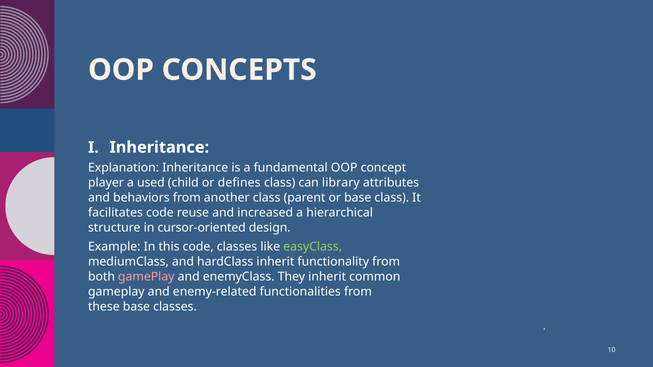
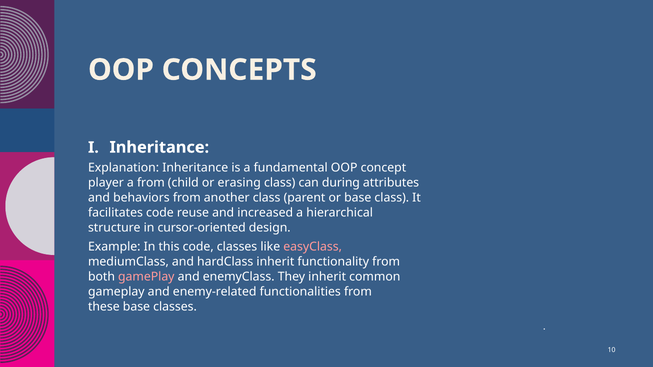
a used: used -> from
defines: defines -> erasing
library: library -> during
easyClass colour: light green -> pink
